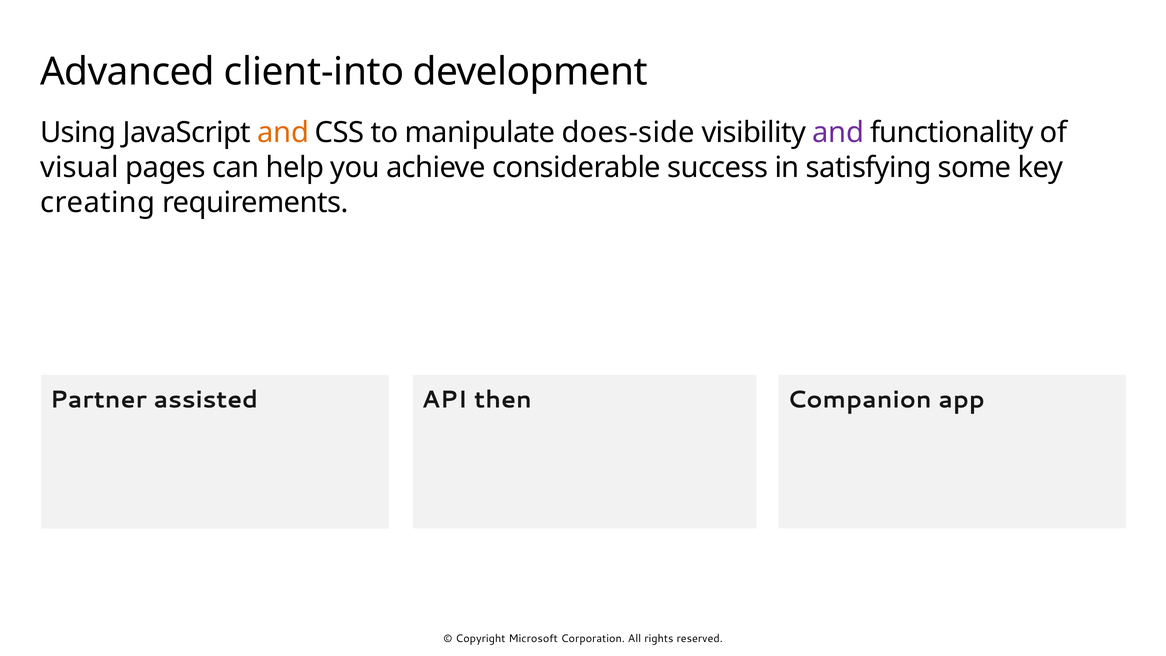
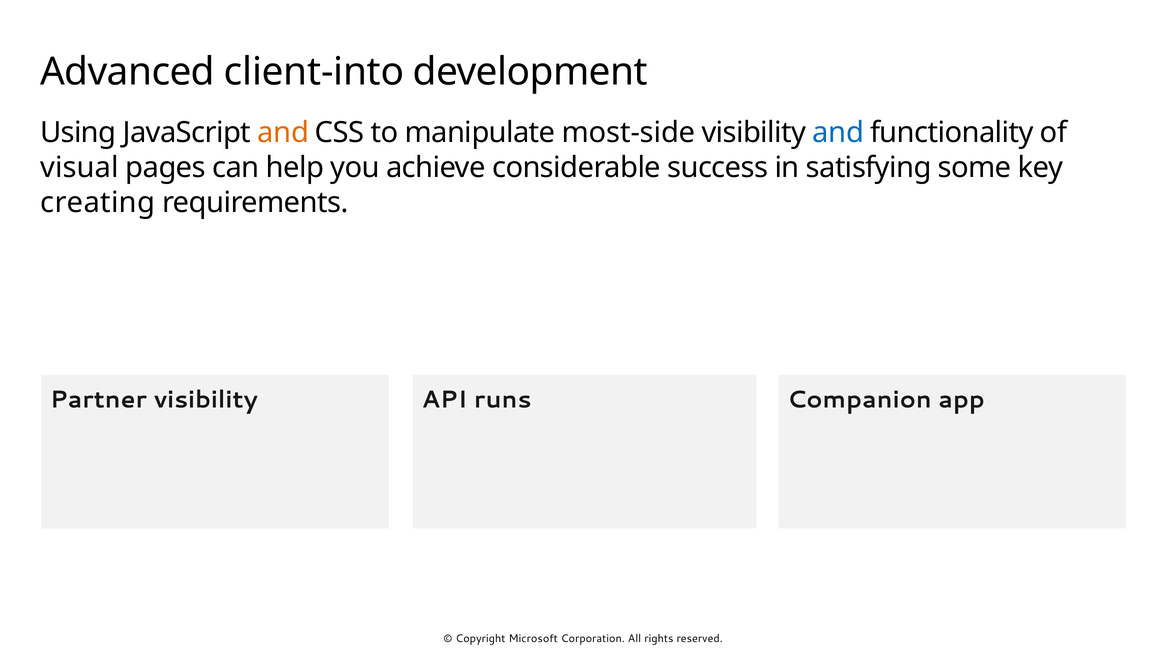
does-side: does-side -> most-side
and at (838, 133) colour: purple -> blue
Partner assisted: assisted -> visibility
then: then -> runs
